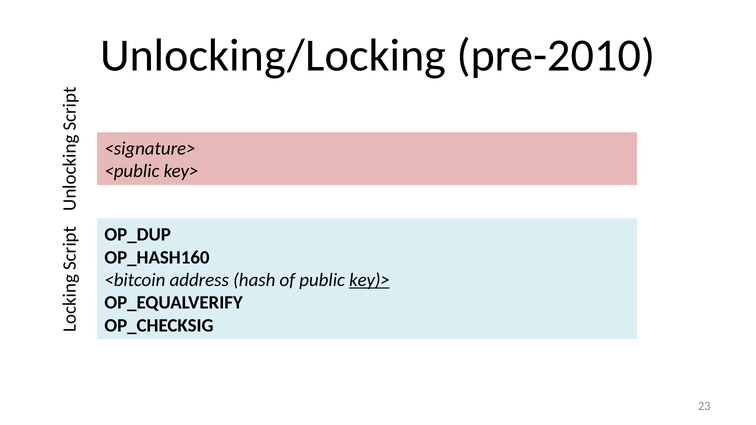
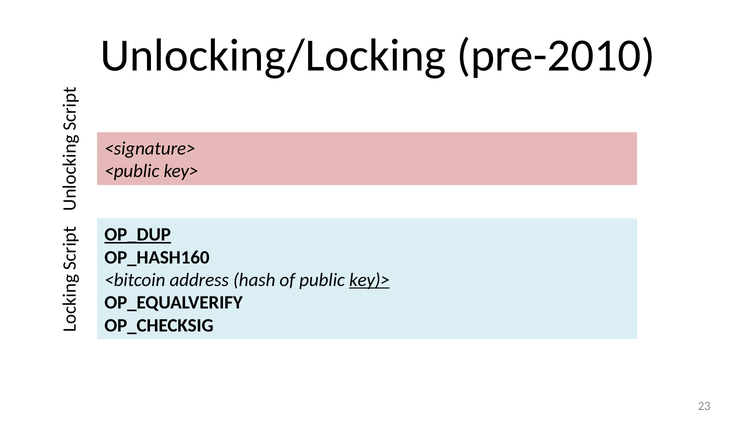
OP_DUP underline: none -> present
